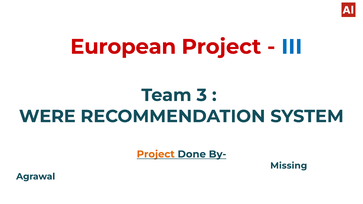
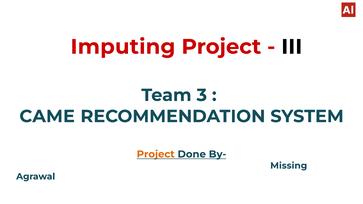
European: European -> Imputing
III colour: blue -> black
WERE: WERE -> CAME
